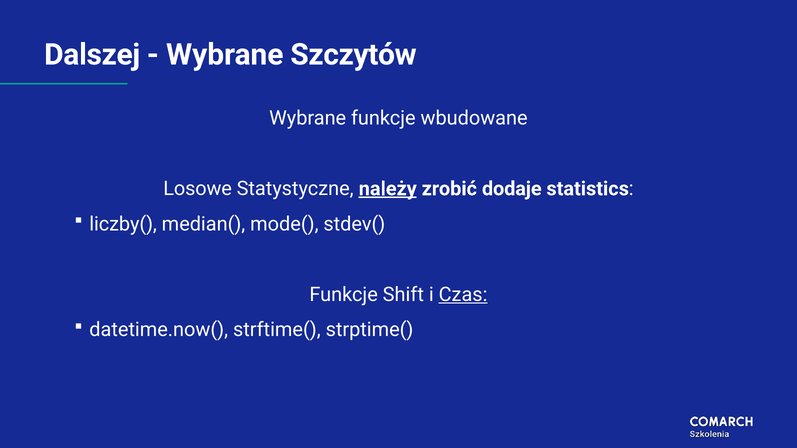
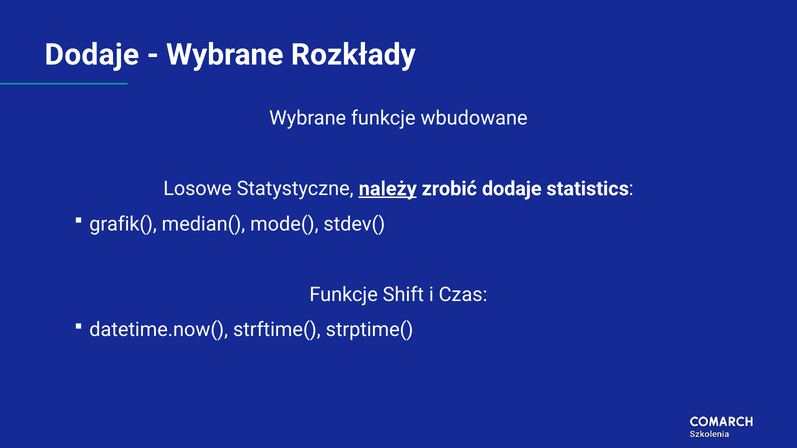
Dalszej at (92, 55): Dalszej -> Dodaje
Szczytów: Szczytów -> Rozkłady
liczby(: liczby( -> grafik(
Czas underline: present -> none
